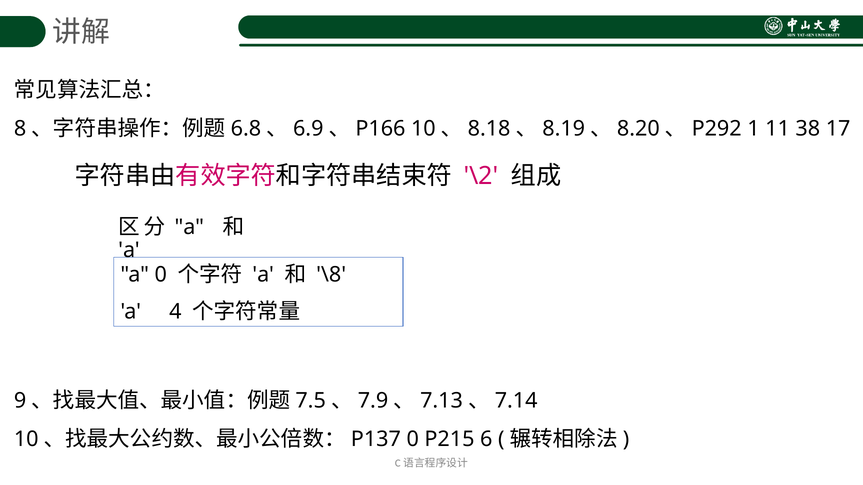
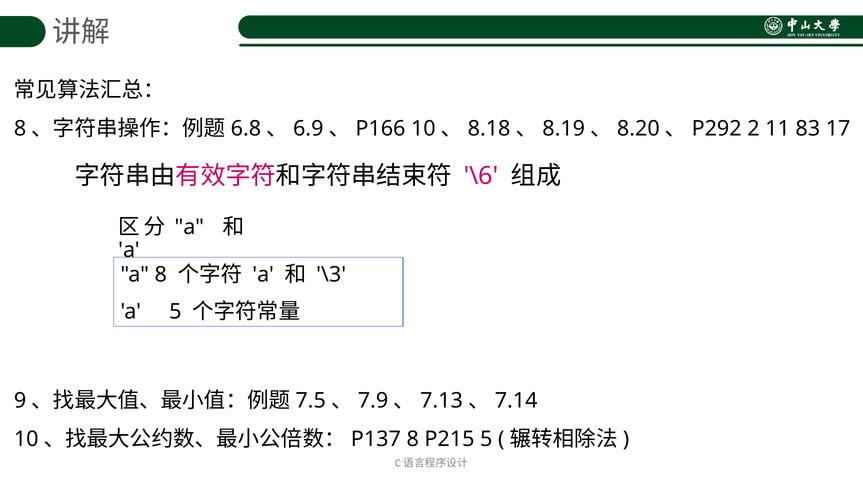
1: 1 -> 2
38: 38 -> 83
\2: \2 -> \6
a 0: 0 -> 8
\8: \8 -> \3
a 4: 4 -> 5
0 at (413, 440): 0 -> 8
P215 6: 6 -> 5
